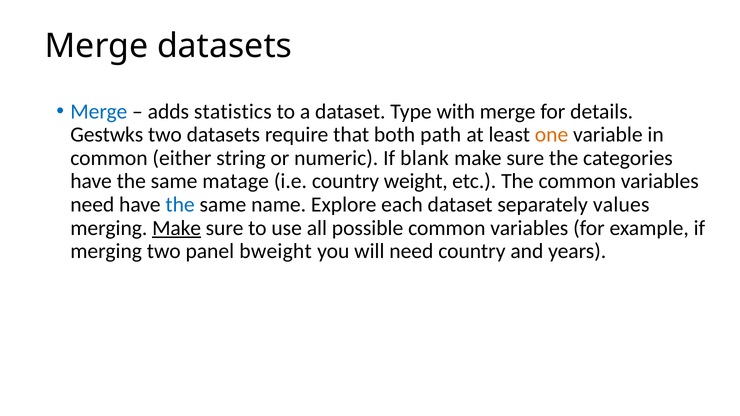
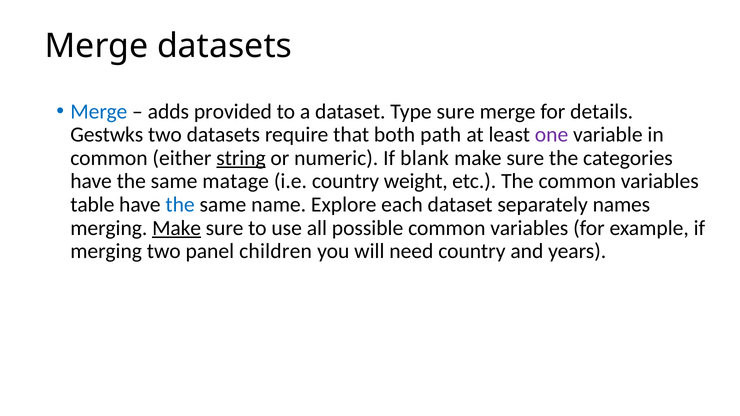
statistics: statistics -> provided
Type with: with -> sure
one colour: orange -> purple
string underline: none -> present
need at (92, 205): need -> table
values: values -> names
bweight: bweight -> children
